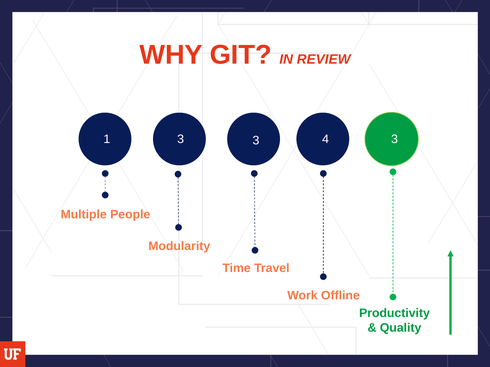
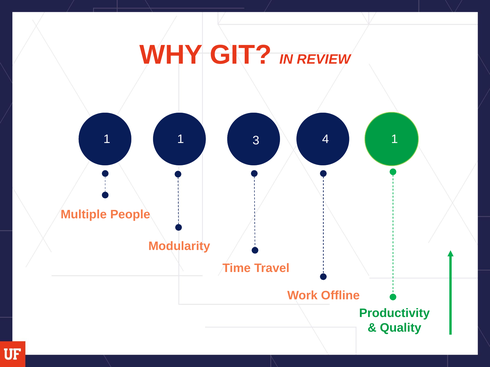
1 3: 3 -> 1
4 3: 3 -> 1
